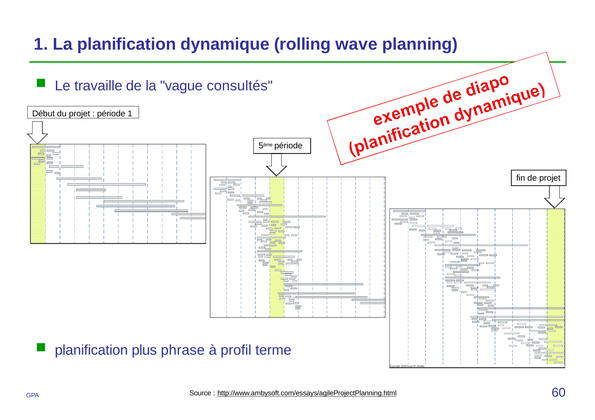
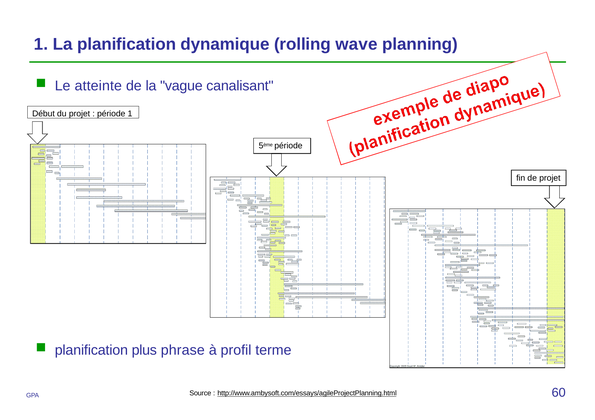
travaille: travaille -> atteinte
consultés: consultés -> canalisant
